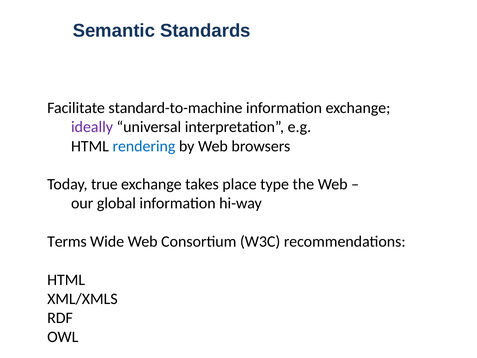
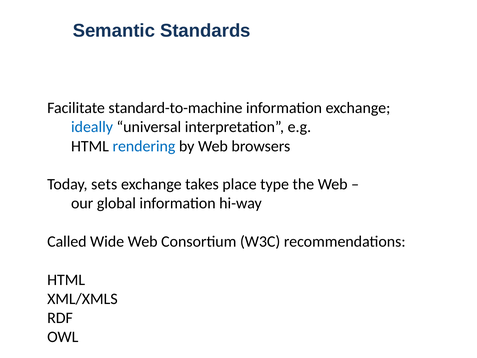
ideally colour: purple -> blue
true: true -> sets
Terms: Terms -> Called
